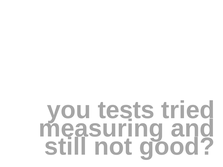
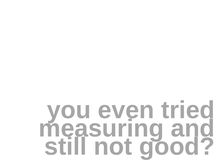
tests: tests -> even
